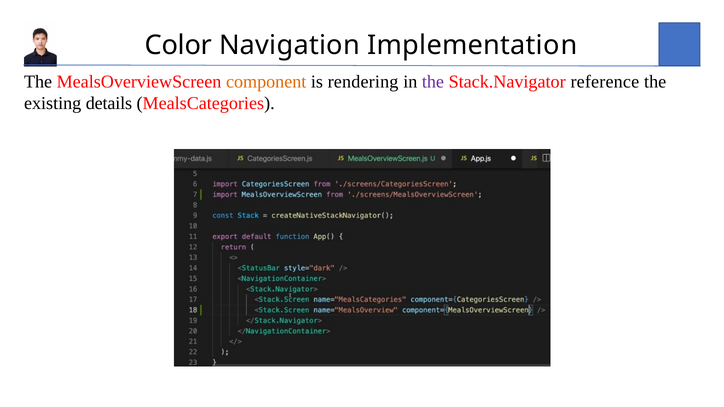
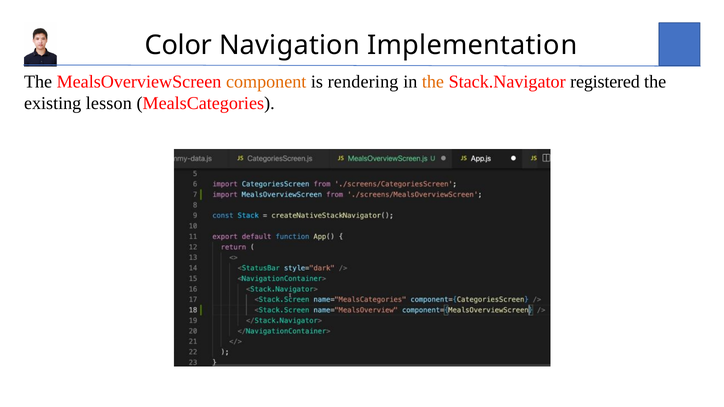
the at (433, 82) colour: purple -> orange
reference: reference -> registered
details: details -> lesson
